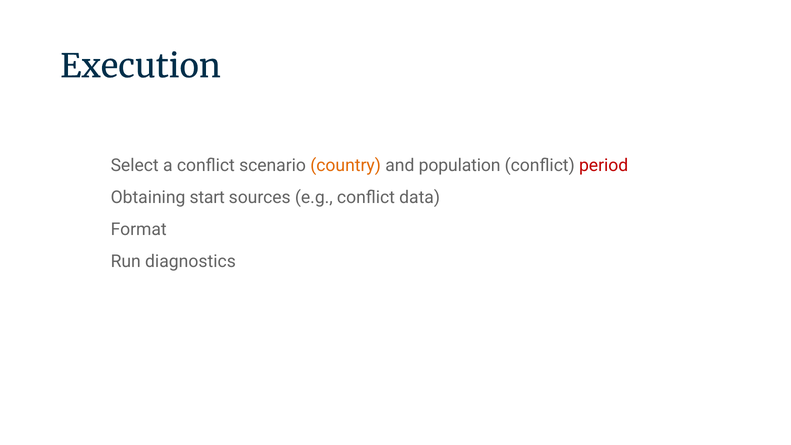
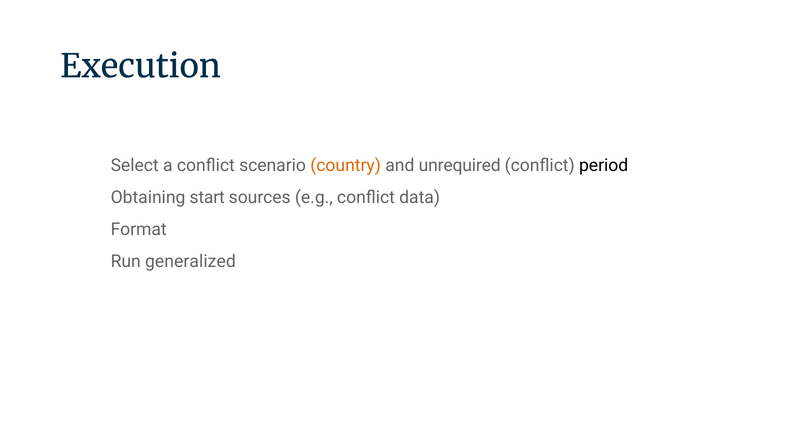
population: population -> unrequired
period colour: red -> black
diagnostics: diagnostics -> generalized
